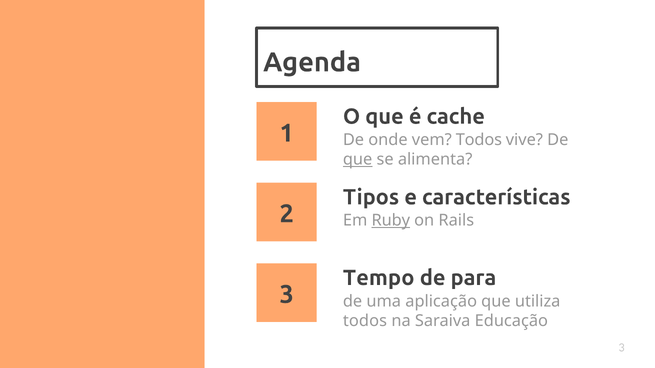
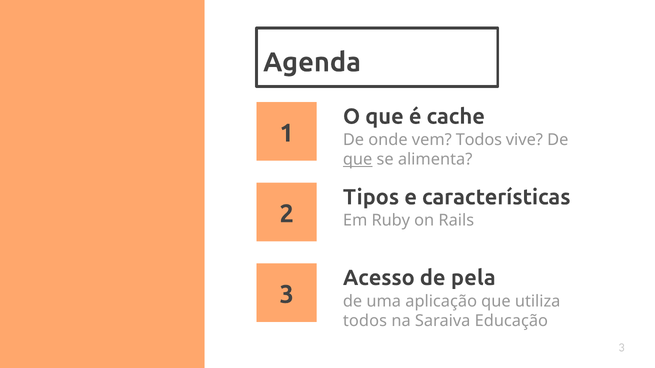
Ruby underline: present -> none
Tempo: Tempo -> Acesso
para: para -> pela
